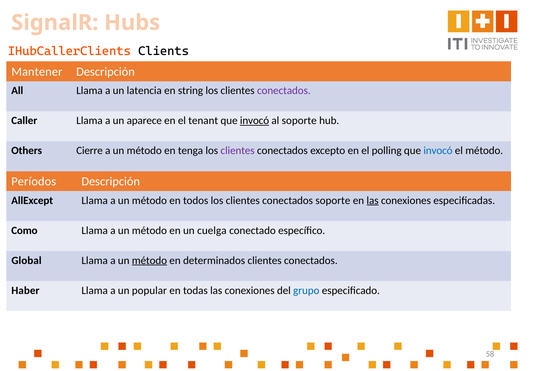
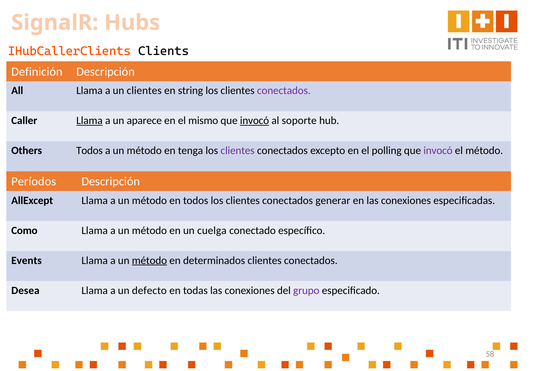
Mantener: Mantener -> Definición
un latencia: latencia -> clientes
Llama at (89, 121) underline: none -> present
tenant: tenant -> mismo
Others Cierre: Cierre -> Todos
invocó at (438, 151) colour: blue -> purple
conectados soporte: soporte -> generar
las at (373, 200) underline: present -> none
Global: Global -> Events
Haber: Haber -> Desea
popular: popular -> defecto
grupo colour: blue -> purple
